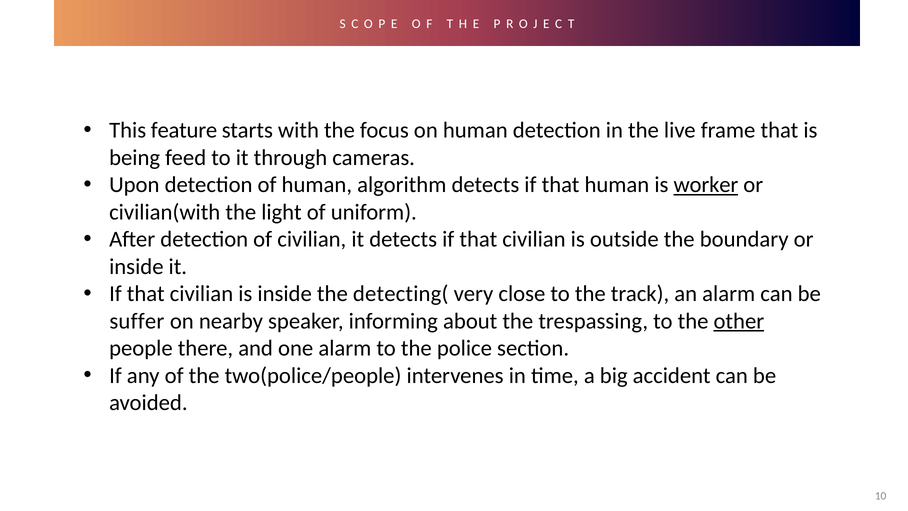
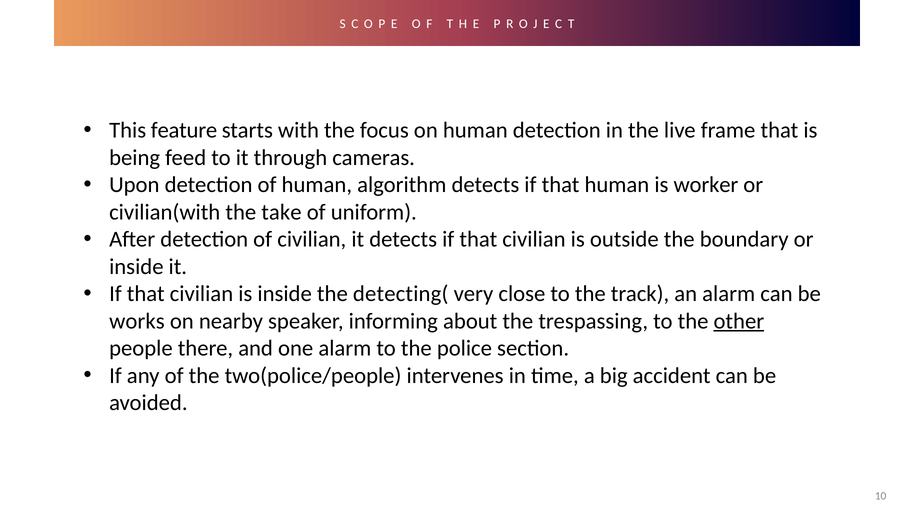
worker underline: present -> none
light: light -> take
suffer: suffer -> works
